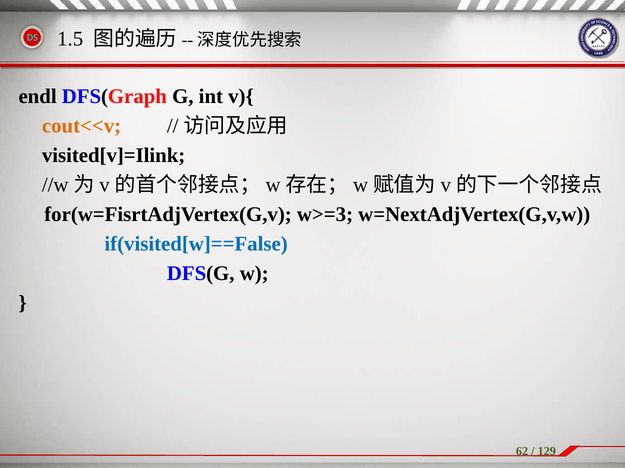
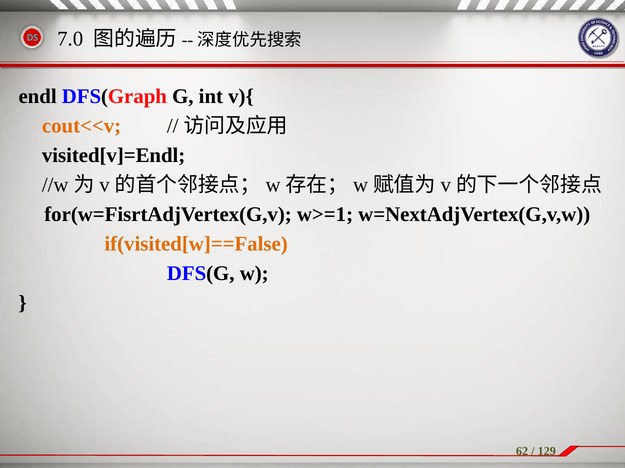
1.5: 1.5 -> 7.0
visited[v]=Ilink: visited[v]=Ilink -> visited[v]=Endl
w>=3: w>=3 -> w>=1
if(visited[w]==False colour: blue -> orange
